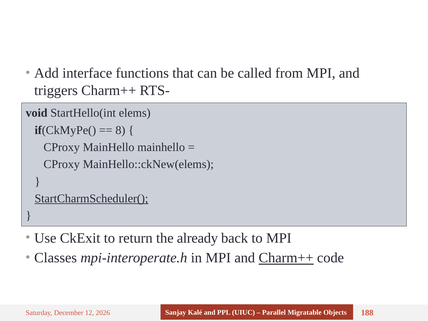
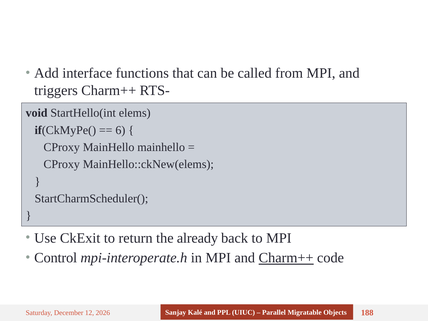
8: 8 -> 6
StartCharmScheduler( underline: present -> none
Classes: Classes -> Control
